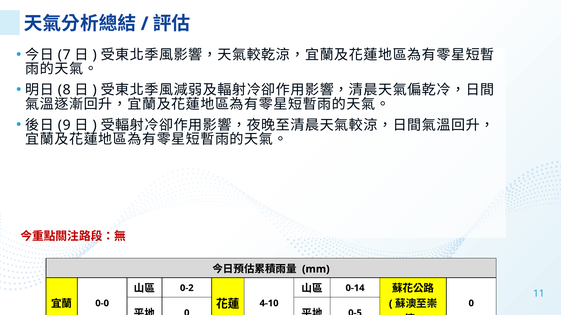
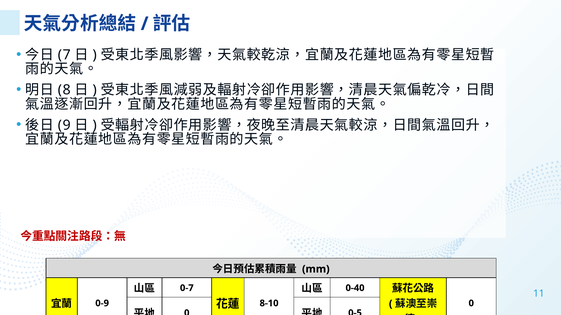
0-2: 0-2 -> 0-7
0-14: 0-14 -> 0-40
4-10: 4-10 -> 8-10
0-0: 0-0 -> 0-9
